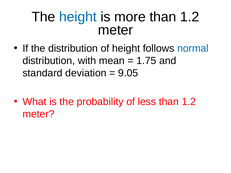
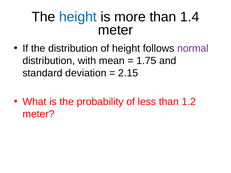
more than 1.2: 1.2 -> 1.4
normal colour: blue -> purple
9.05: 9.05 -> 2.15
